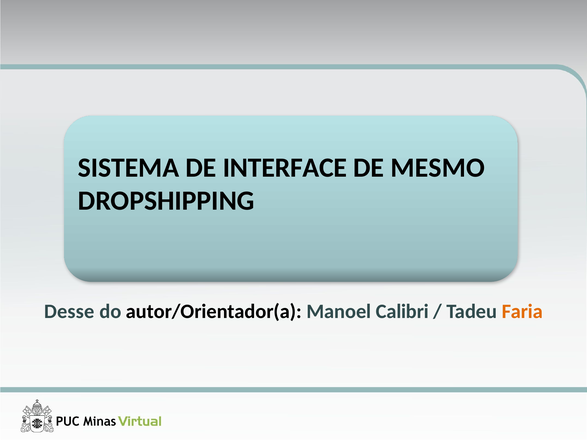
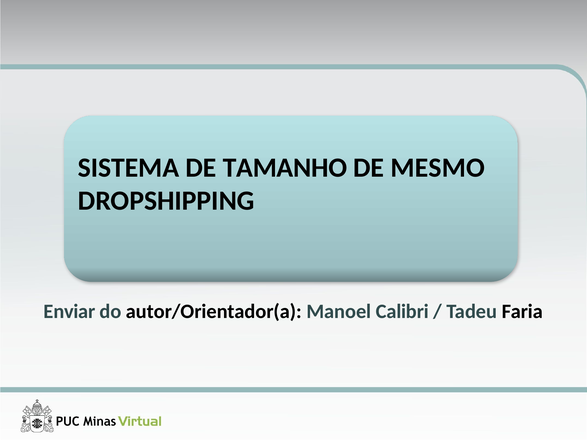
INTERFACE: INTERFACE -> TAMANHO
Desse: Desse -> Enviar
Faria colour: orange -> black
